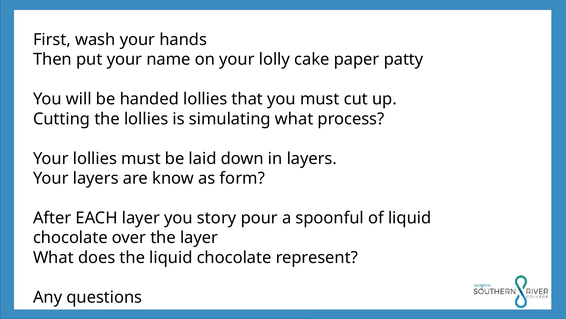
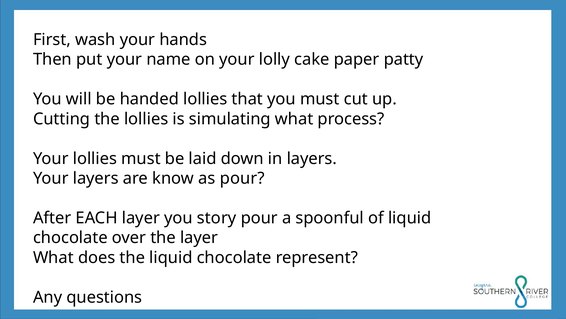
as form: form -> pour
